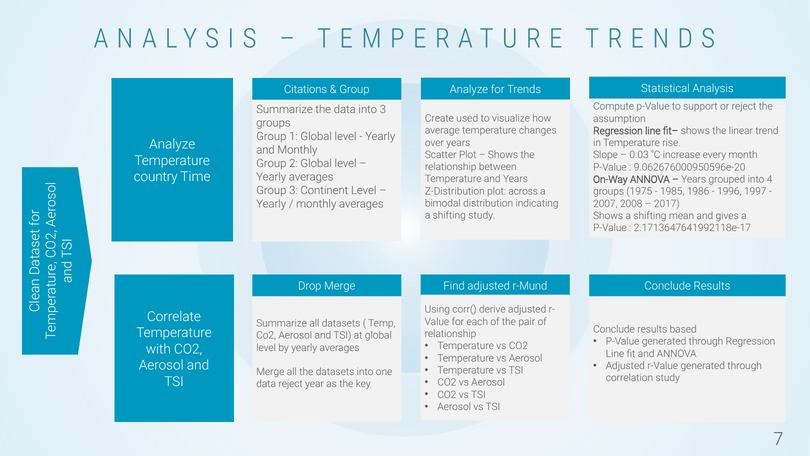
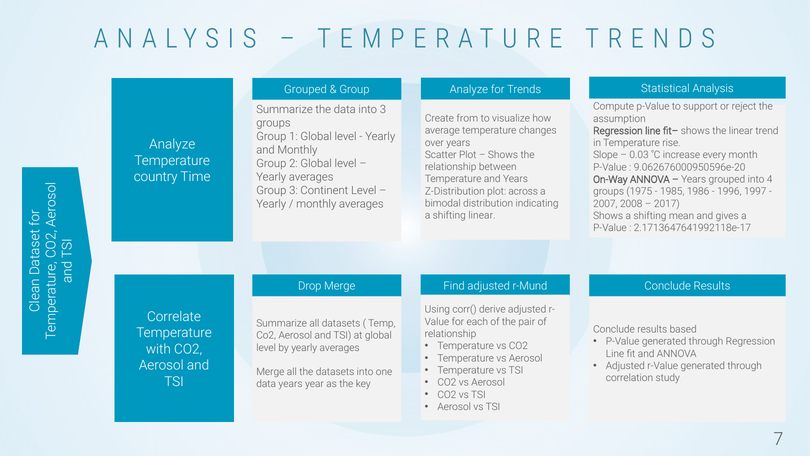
Citations at (306, 90): Citations -> Grouped
used: used -> from
shifting study: study -> linear
data reject: reject -> years
